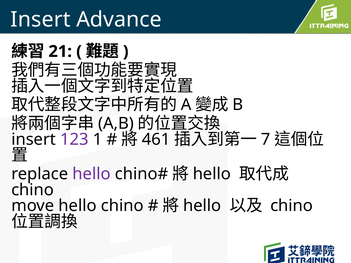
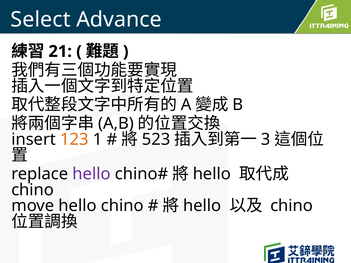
Insert at (40, 20): Insert -> Select
123 colour: purple -> orange
461: 461 -> 523
7: 7 -> 3
